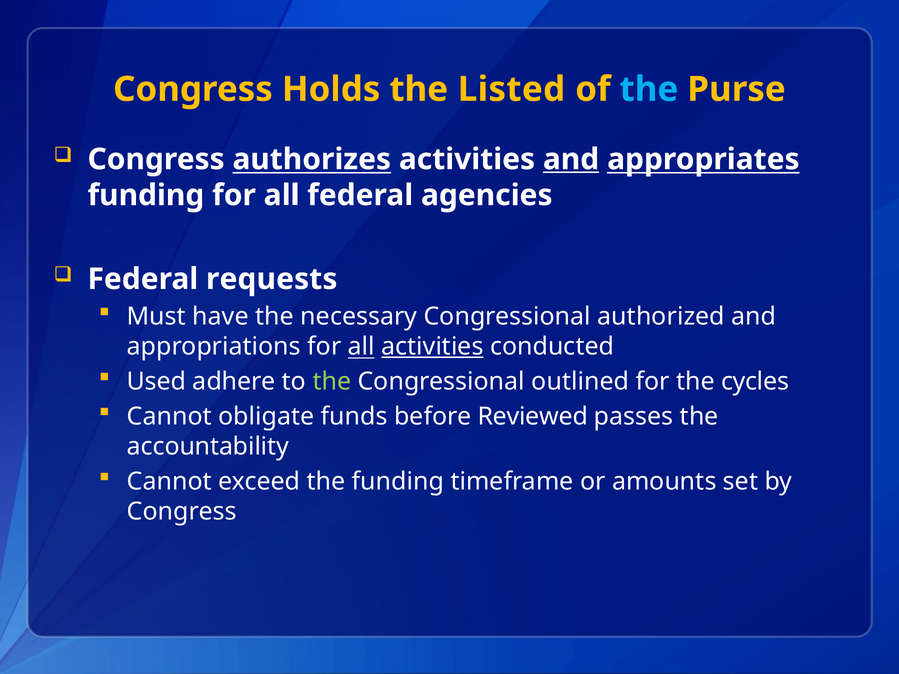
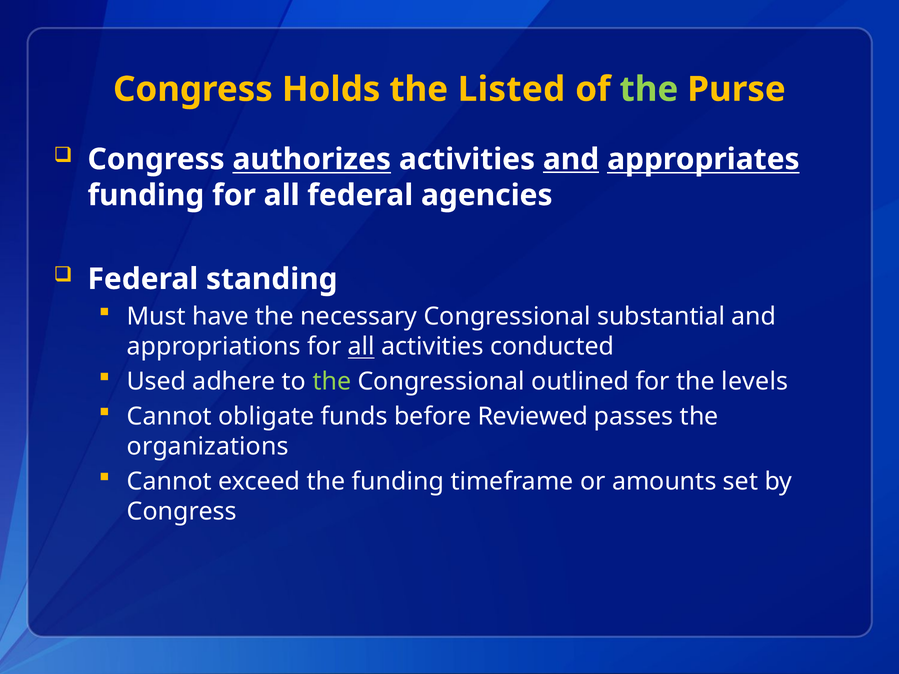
the at (649, 89) colour: light blue -> light green
requests: requests -> standing
authorized: authorized -> substantial
activities at (432, 347) underline: present -> none
cycles: cycles -> levels
accountability: accountability -> organizations
